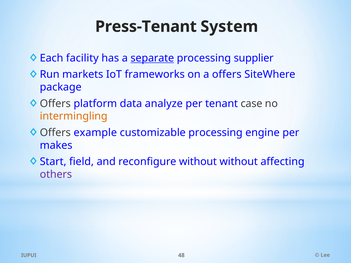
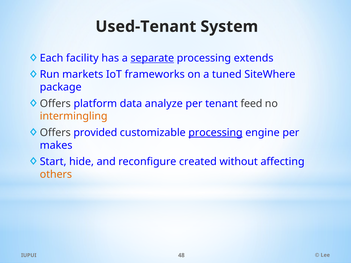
Press-Tenant: Press-Tenant -> Used-Tenant
supplier: supplier -> extends
a offers: offers -> tuned
case: case -> feed
example: example -> provided
processing at (215, 133) underline: none -> present
field: field -> hide
reconfigure without: without -> created
others colour: purple -> orange
